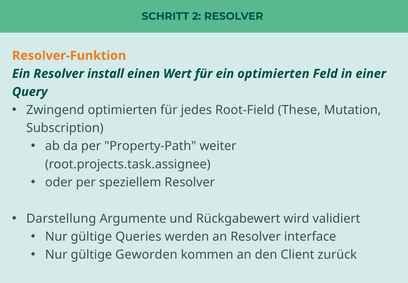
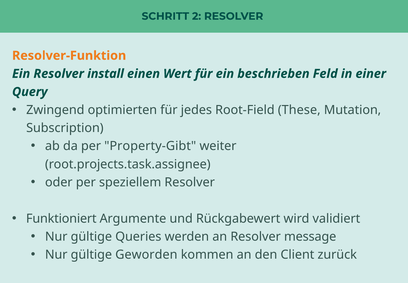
ein optimierten: optimierten -> beschrieben
Property-Path: Property-Path -> Property-Gibt
Darstellung: Darstellung -> Funktioniert
interface: interface -> message
